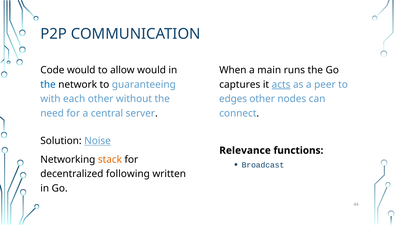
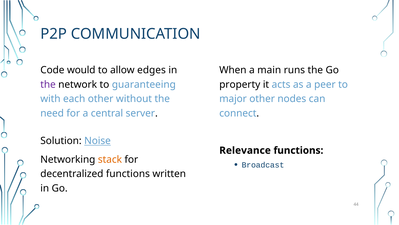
allow would: would -> edges
the at (48, 84) colour: blue -> purple
captures: captures -> property
acts underline: present -> none
edges: edges -> major
decentralized following: following -> functions
